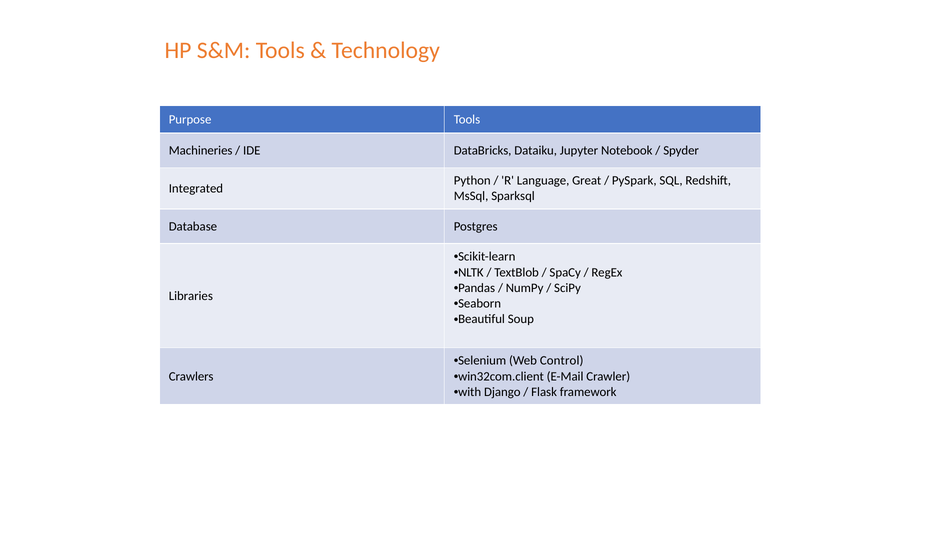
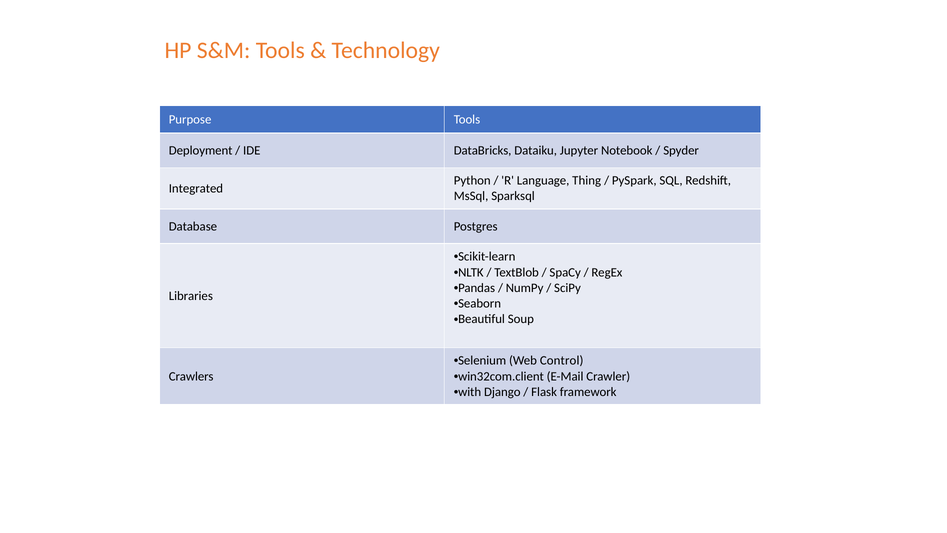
Machineries: Machineries -> Deployment
Great: Great -> Thing
